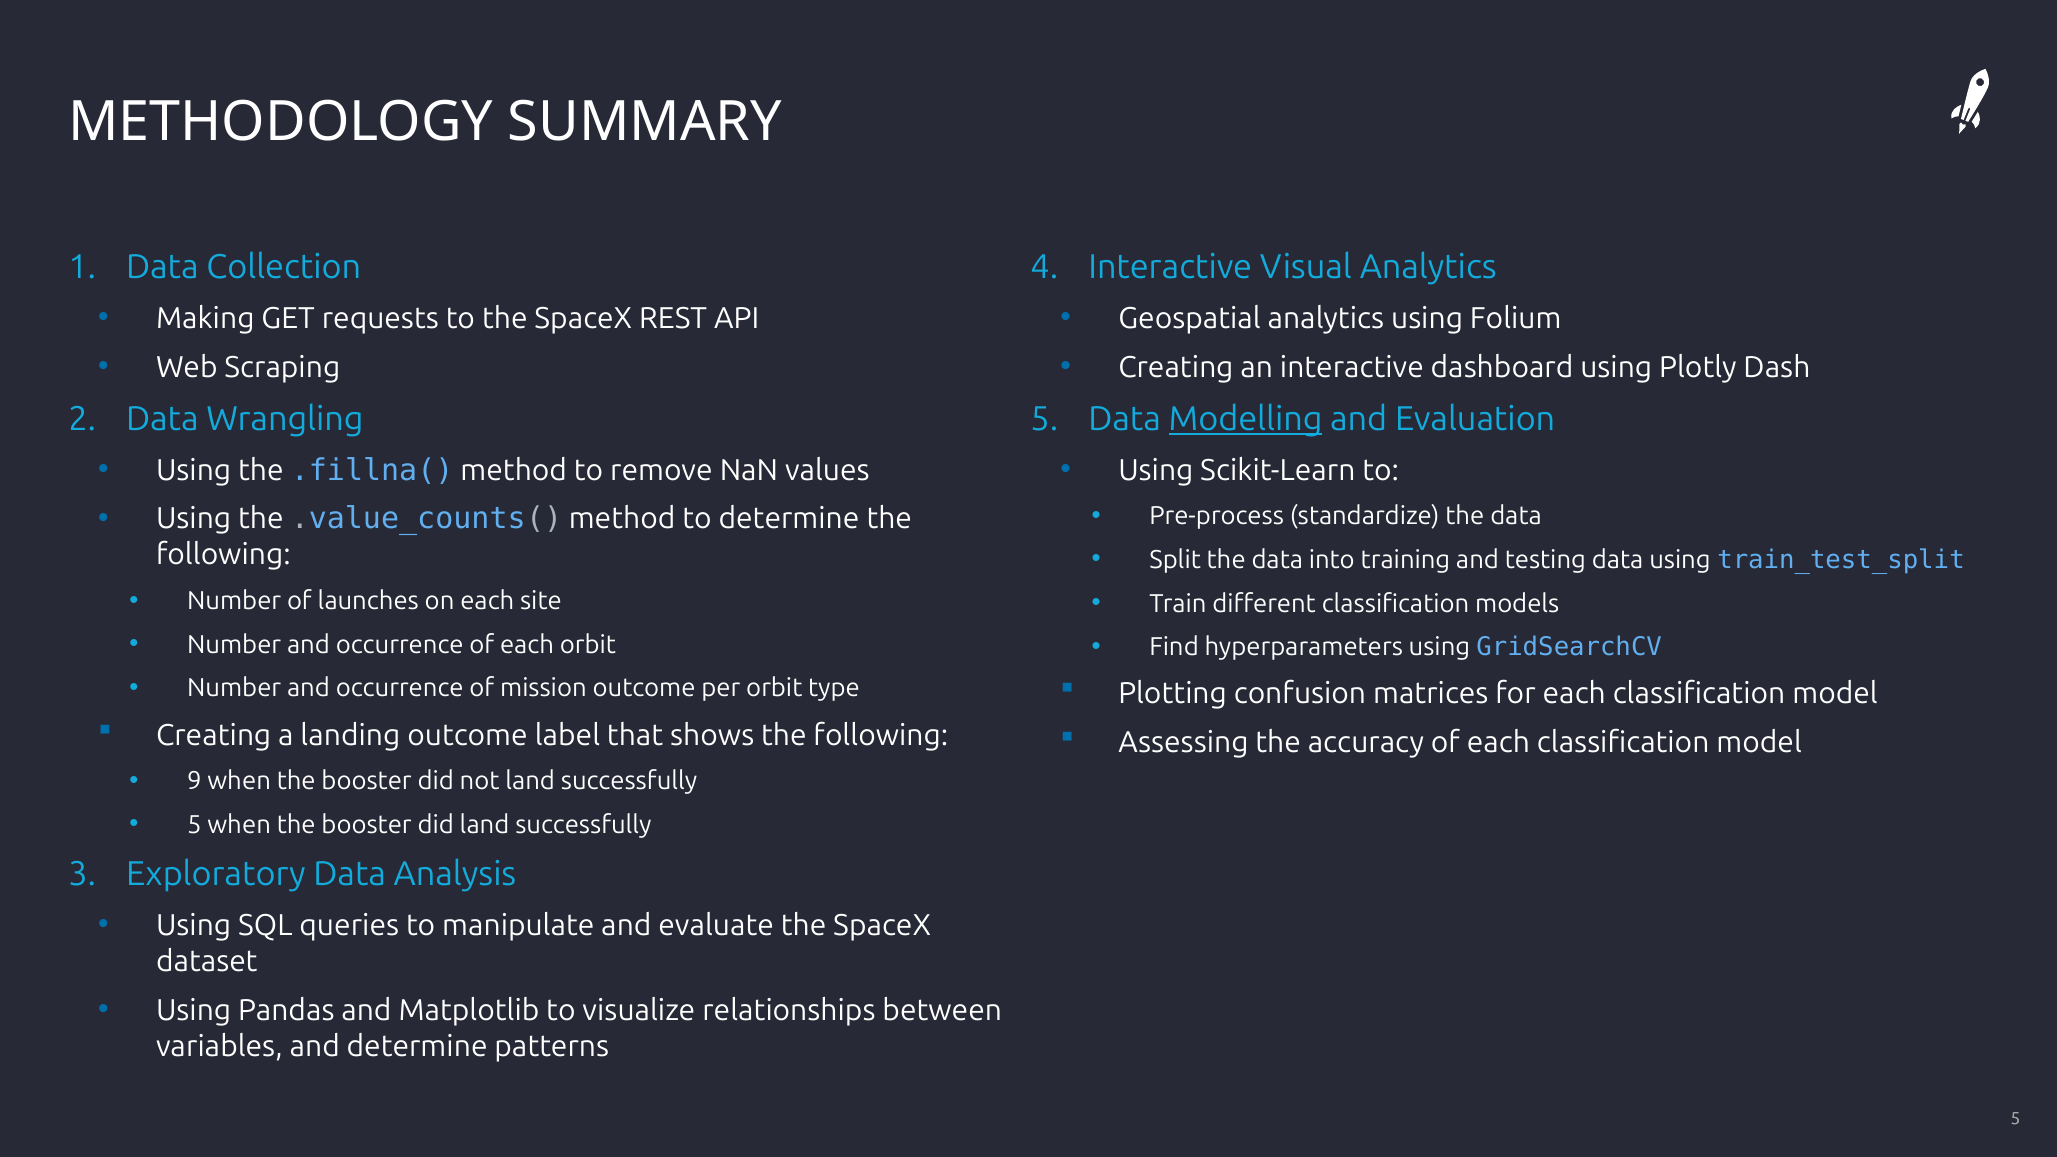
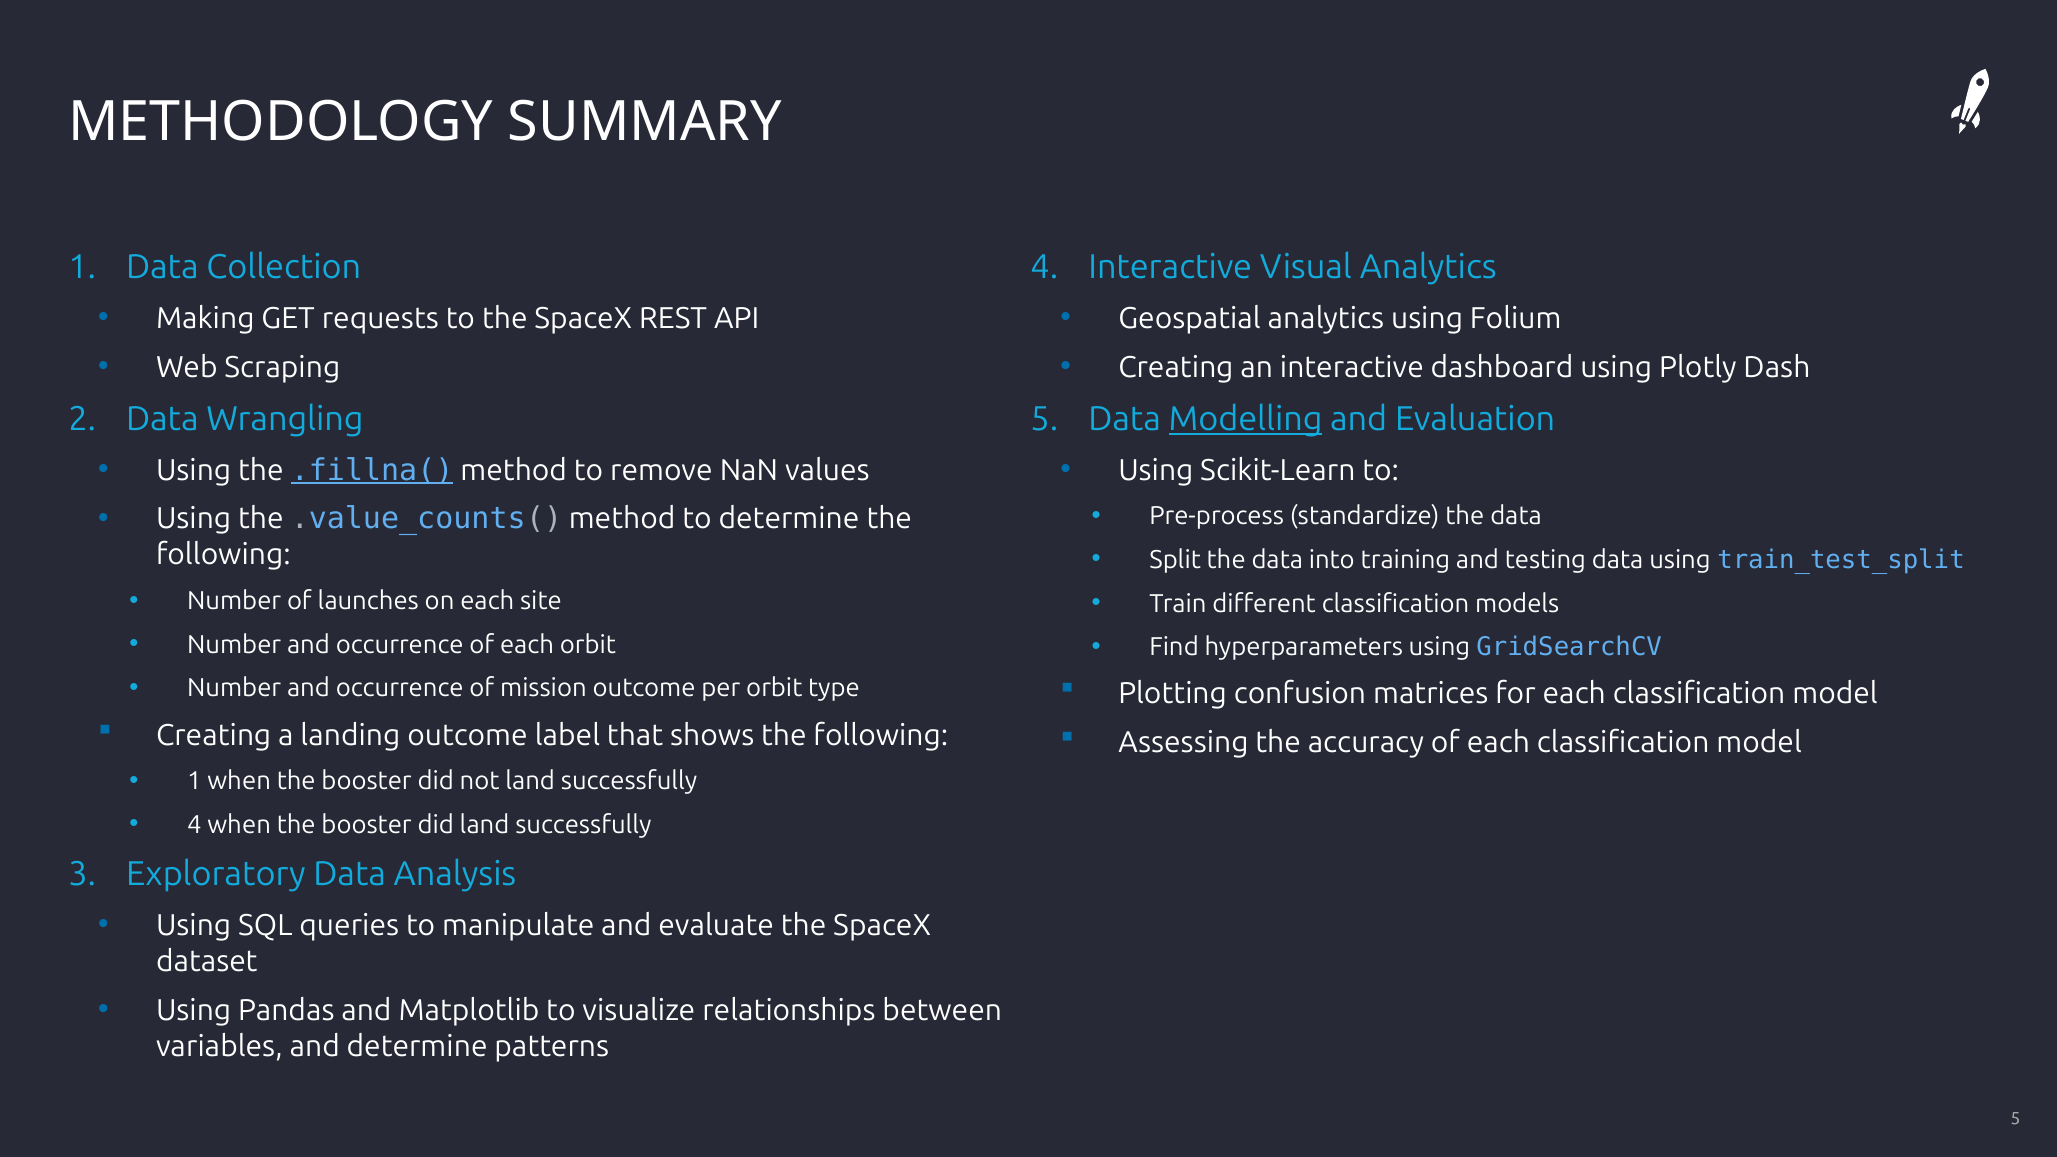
.fillna( underline: none -> present
9 at (194, 781): 9 -> 1
5 at (194, 825): 5 -> 4
